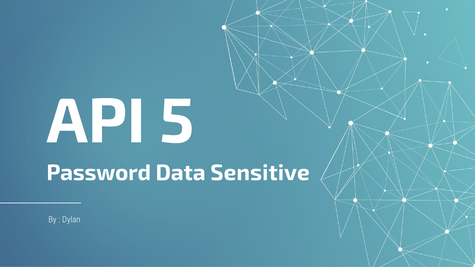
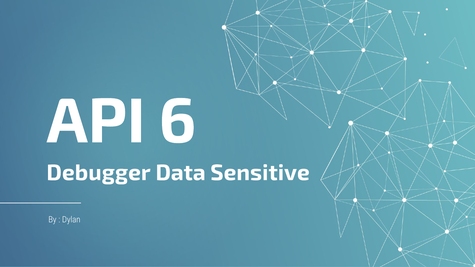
5: 5 -> 6
Password: Password -> Debugger
